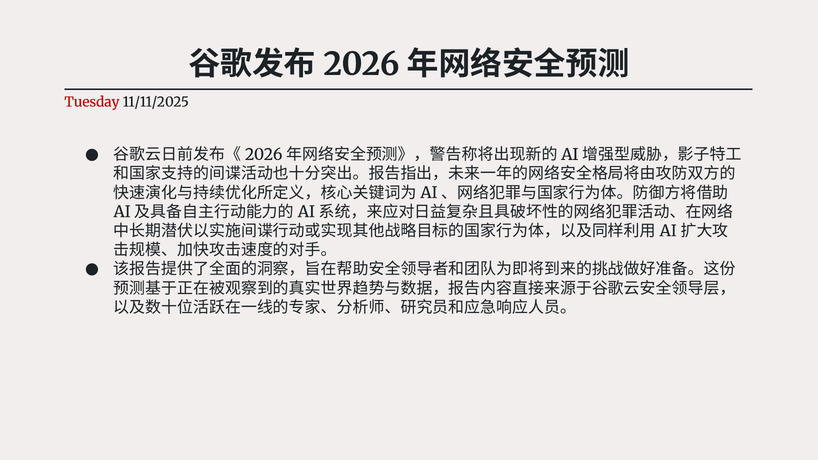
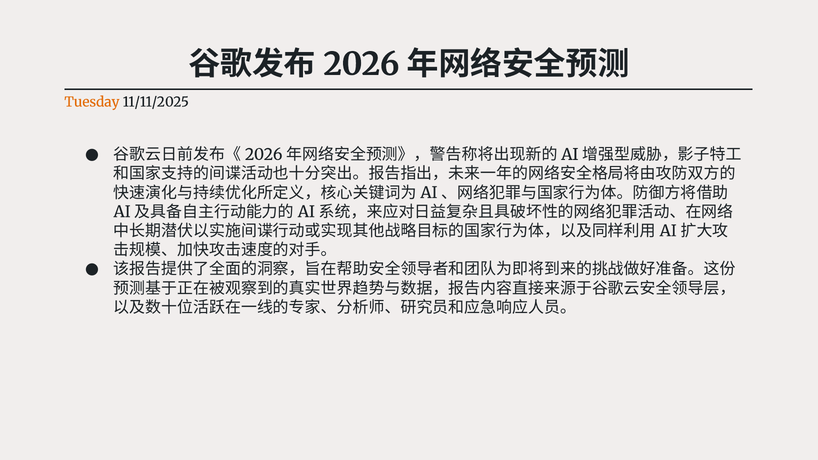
Tuesday colour: red -> orange
